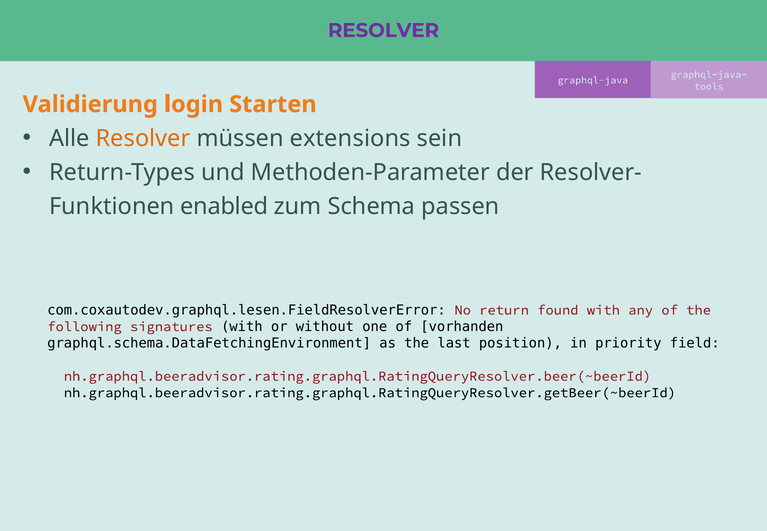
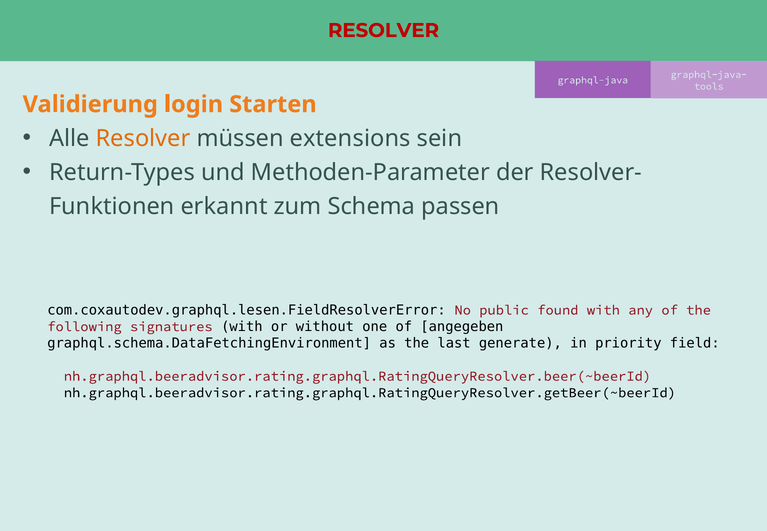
RESOLVER at (384, 30) colour: purple -> red
enabled: enabled -> erkannt
return: return -> public
vorhanden: vorhanden -> angegeben
position: position -> generate
